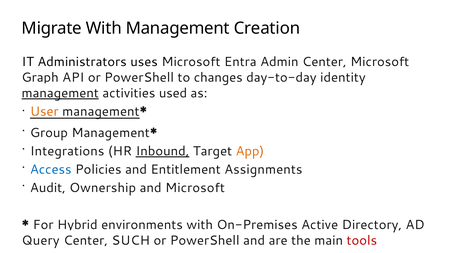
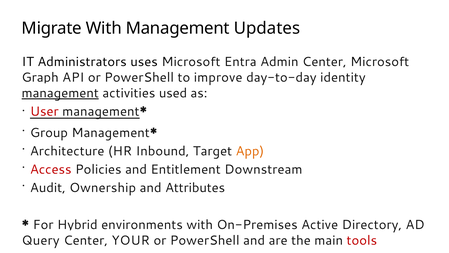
Creation: Creation -> Updates
changes: changes -> improve
User colour: orange -> red
Integrations: Integrations -> Architecture
Inbound underline: present -> none
Access colour: blue -> red
Assignments: Assignments -> Downstream
and Microsoft: Microsoft -> Attributes
SUCH: SUCH -> YOUR
